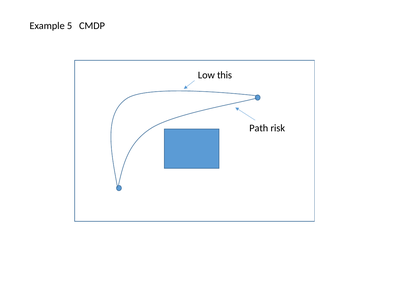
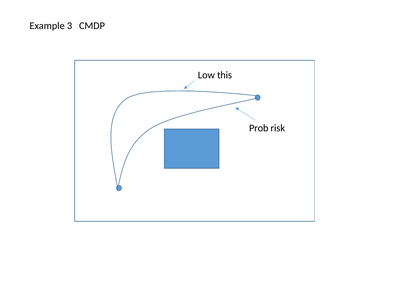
5: 5 -> 3
Path: Path -> Prob
